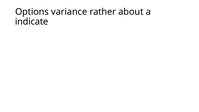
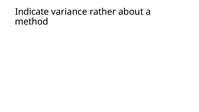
Options: Options -> Indicate
indicate: indicate -> method
